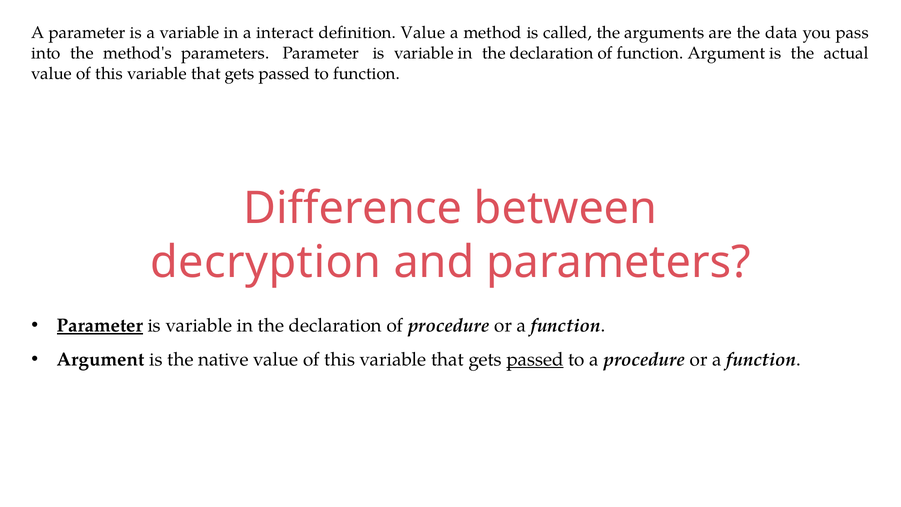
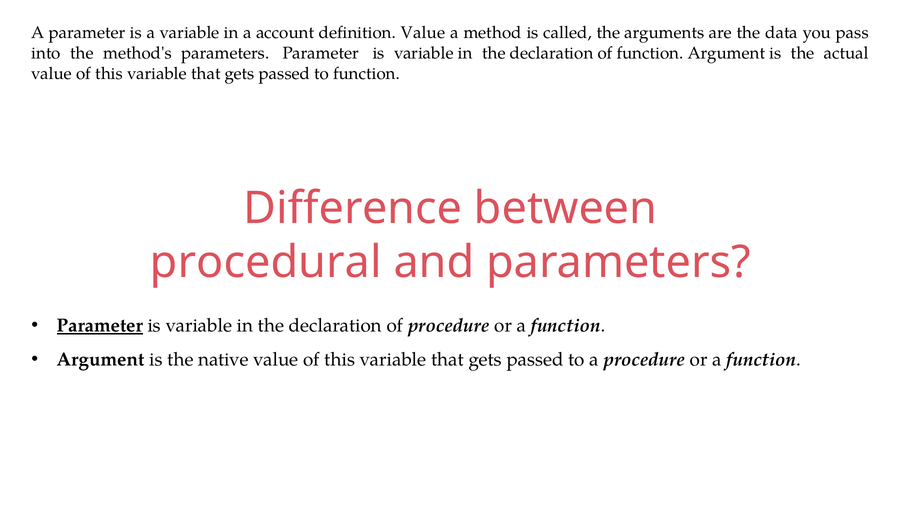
interact: interact -> account
decryption: decryption -> procedural
passed at (535, 359) underline: present -> none
